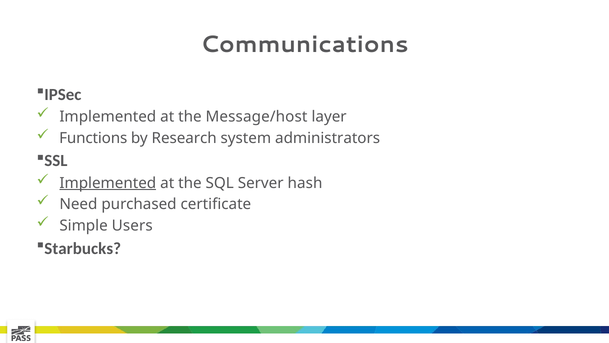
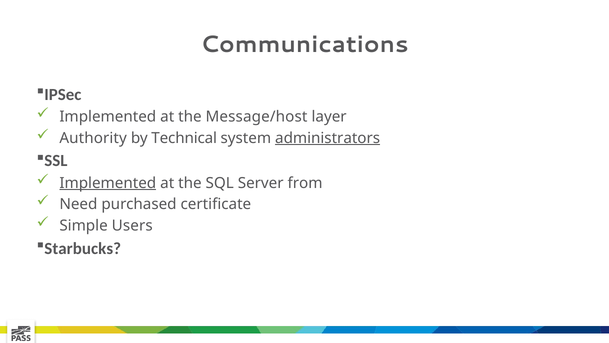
Functions: Functions -> Authority
Research: Research -> Technical
administrators underline: none -> present
hash: hash -> from
